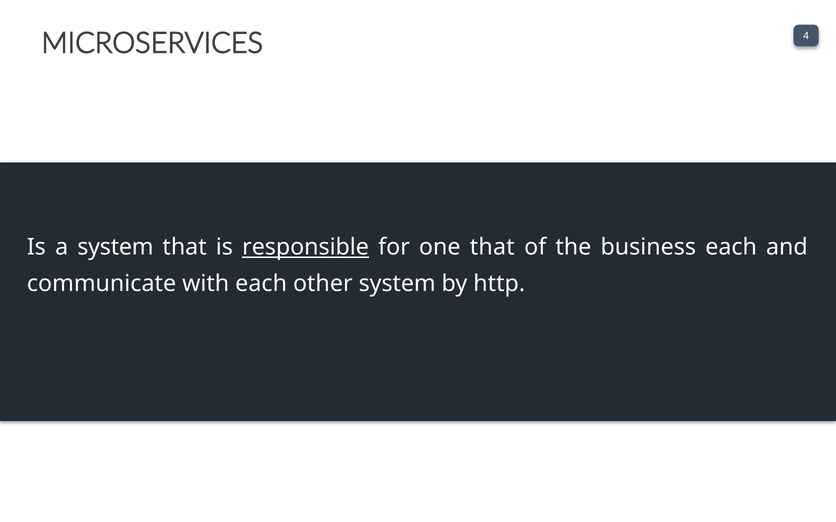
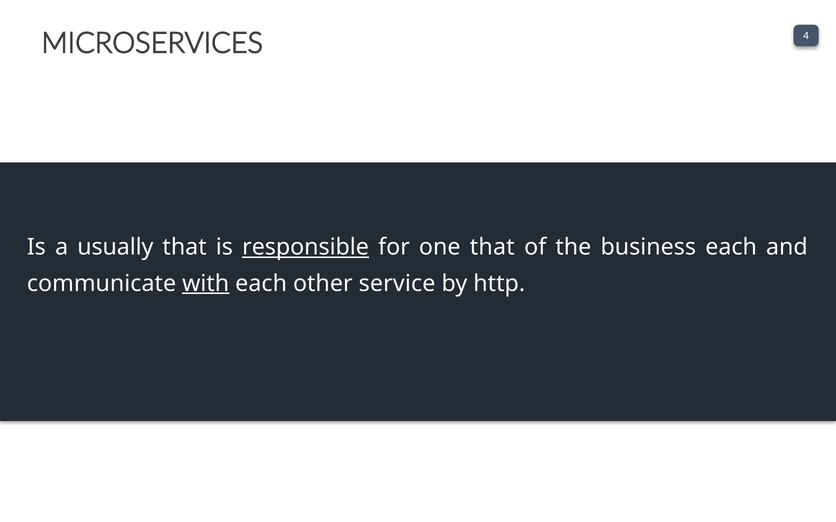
a system: system -> usually
with underline: none -> present
other system: system -> service
